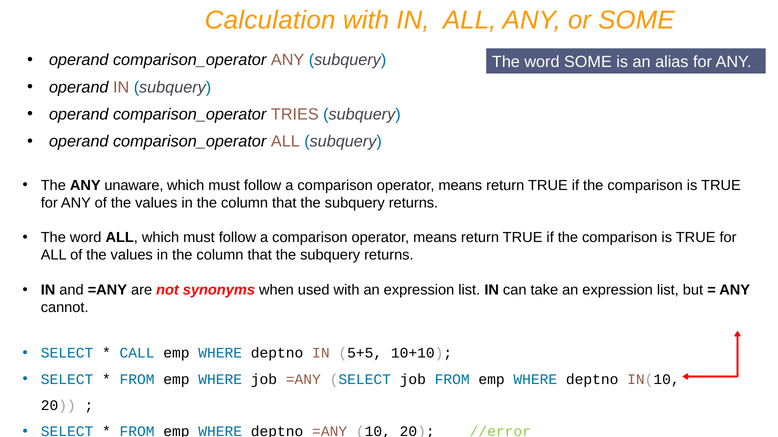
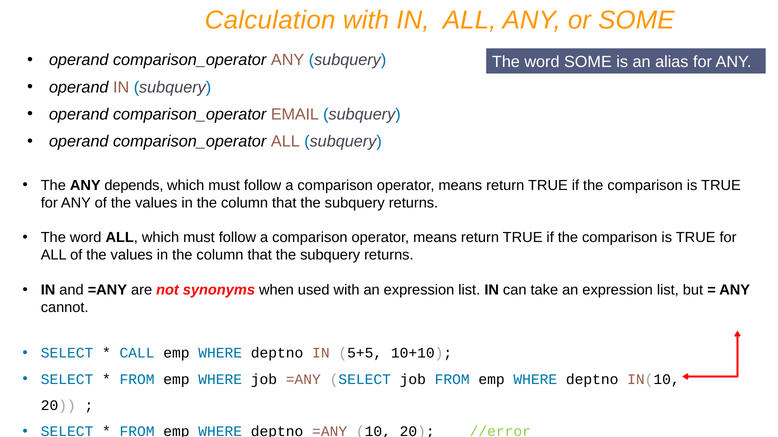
TRIES: TRIES -> EMAIL
unaware: unaware -> depends
